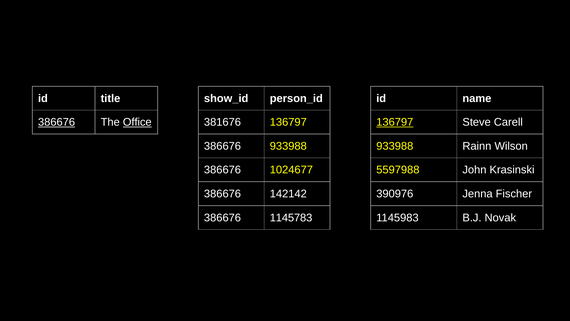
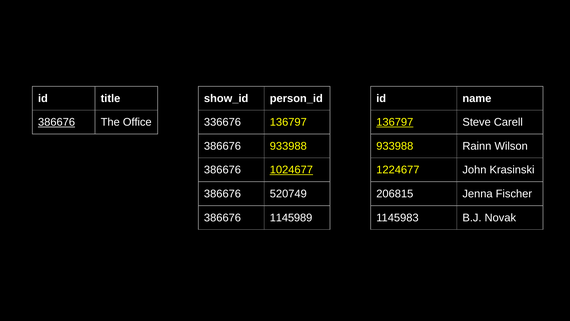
Office underline: present -> none
381676: 381676 -> 336676
1024677 underline: none -> present
5597988: 5597988 -> 1224677
142142: 142142 -> 520749
390976: 390976 -> 206815
1145783: 1145783 -> 1145989
